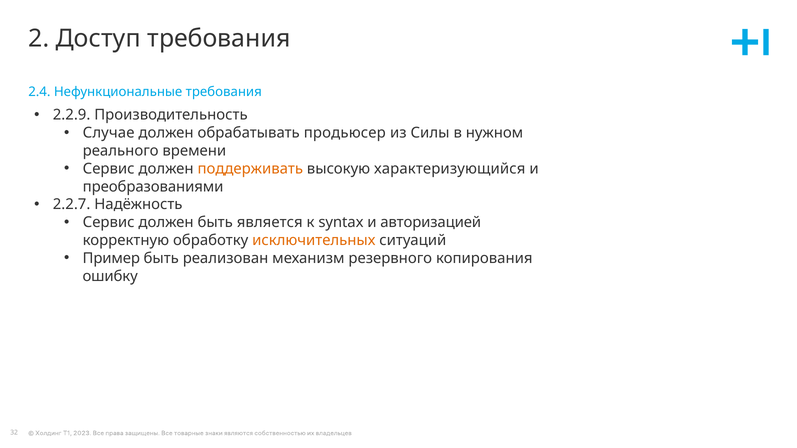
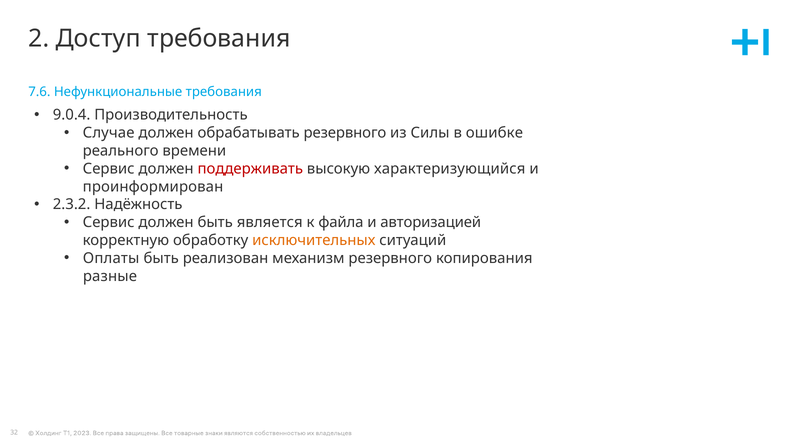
2.4: 2.4 -> 7.6
2.2.9: 2.2.9 -> 9.0.4
обрабатывать продьюсер: продьюсер -> резервного
нужном: нужном -> ошибке
поддерживать colour: orange -> red
преобразованиями: преобразованиями -> проинформирован
2.2.7: 2.2.7 -> 2.3.2
syntax: syntax -> файла
Пример: Пример -> Оплаты
ошибку: ошибку -> разные
